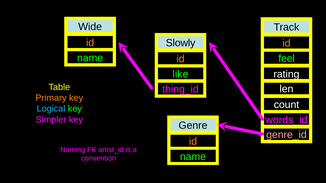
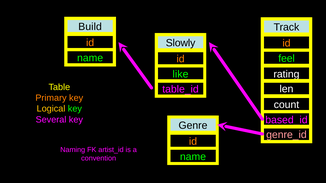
Wide: Wide -> Build
thing_id: thing_id -> table_id
Logical colour: light blue -> yellow
words_id: words_id -> based_id
Simpler: Simpler -> Several
